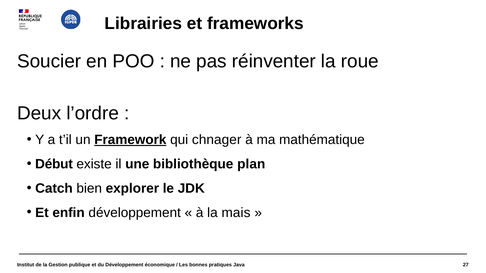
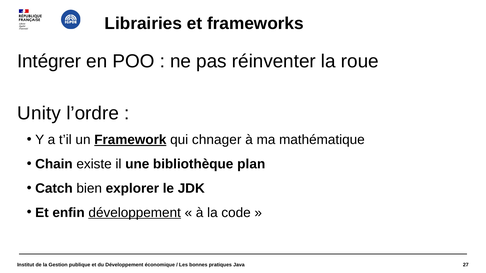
Soucier: Soucier -> Intégrer
Deux: Deux -> Unity
Début: Début -> Chain
développement at (135, 213) underline: none -> present
mais: mais -> code
